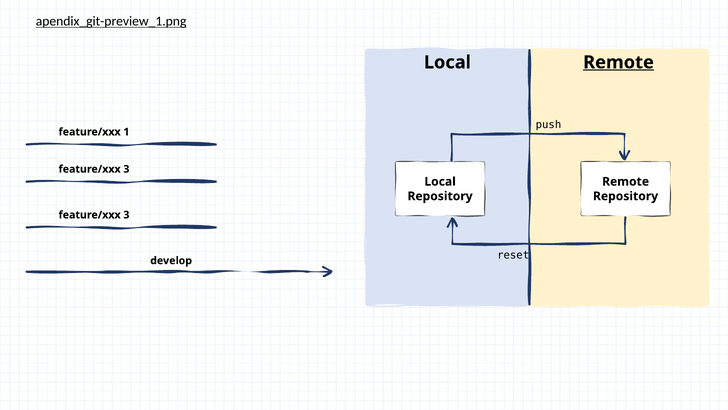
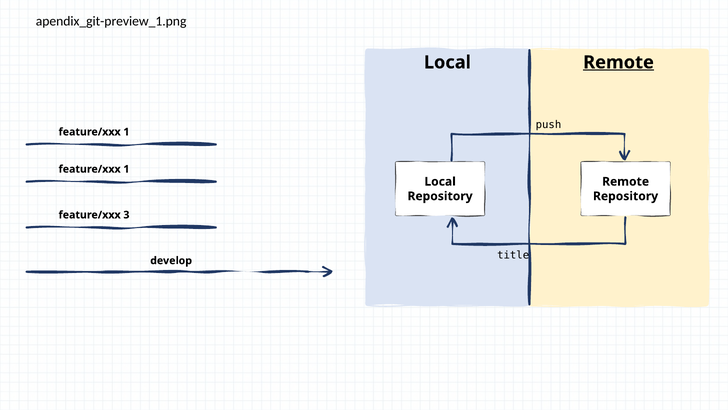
apendix_git-preview_1.png underline: present -> none
3 at (126, 169): 3 -> 1
reset: reset -> title
